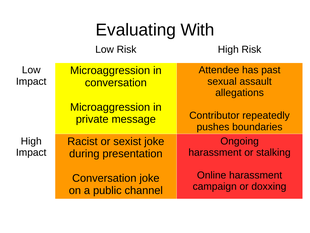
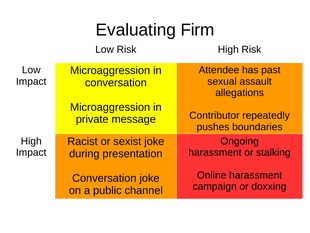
With: With -> Firm
